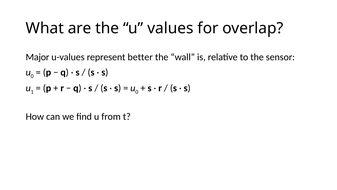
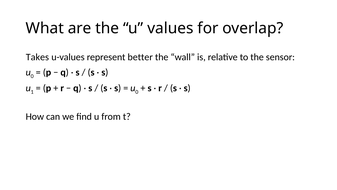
Major: Major -> Takes
